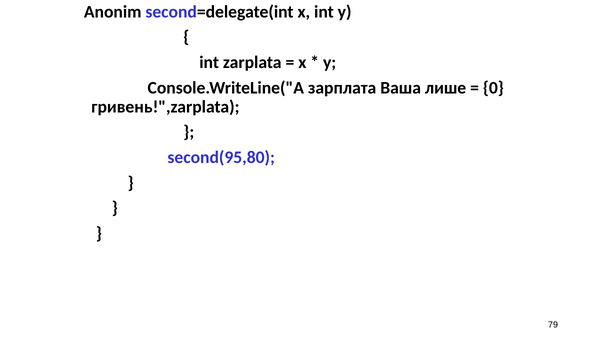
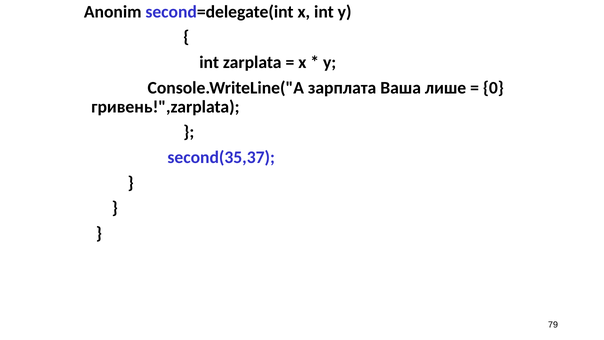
second(95,80: second(95,80 -> second(35,37
